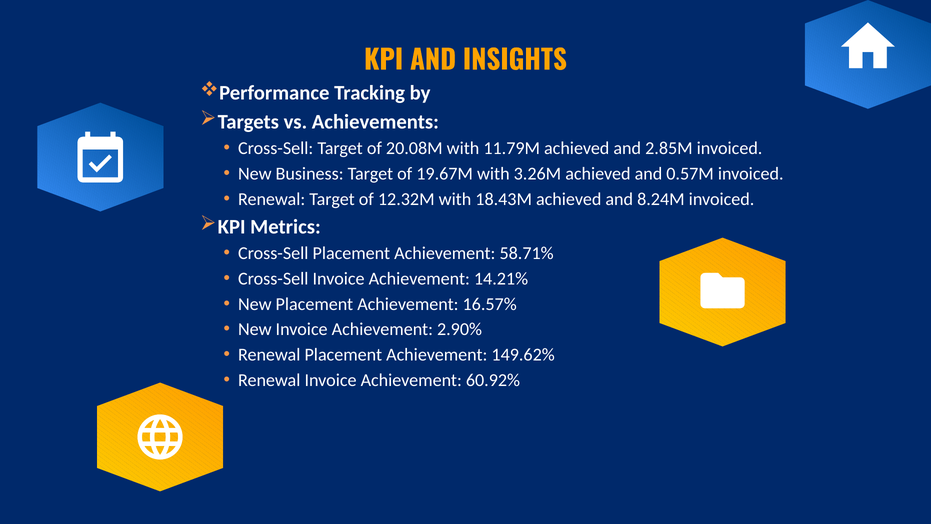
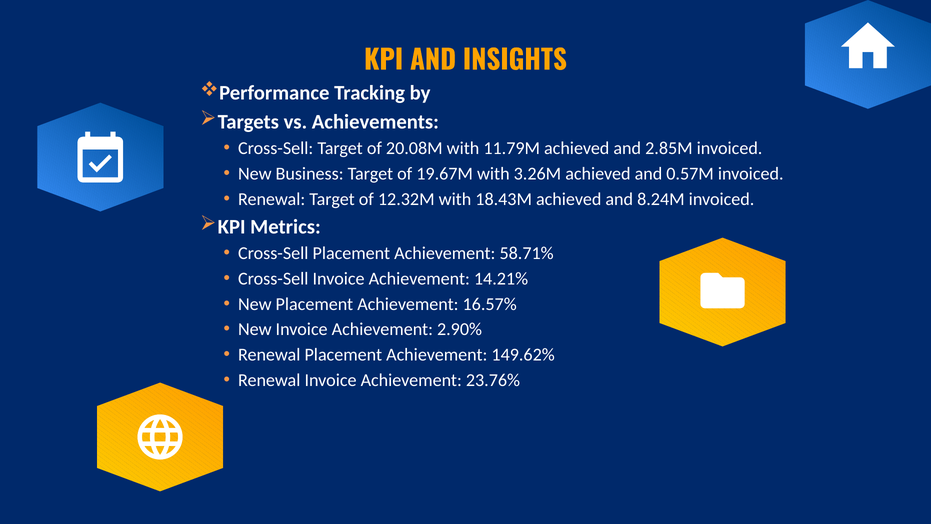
60.92%: 60.92% -> 23.76%
